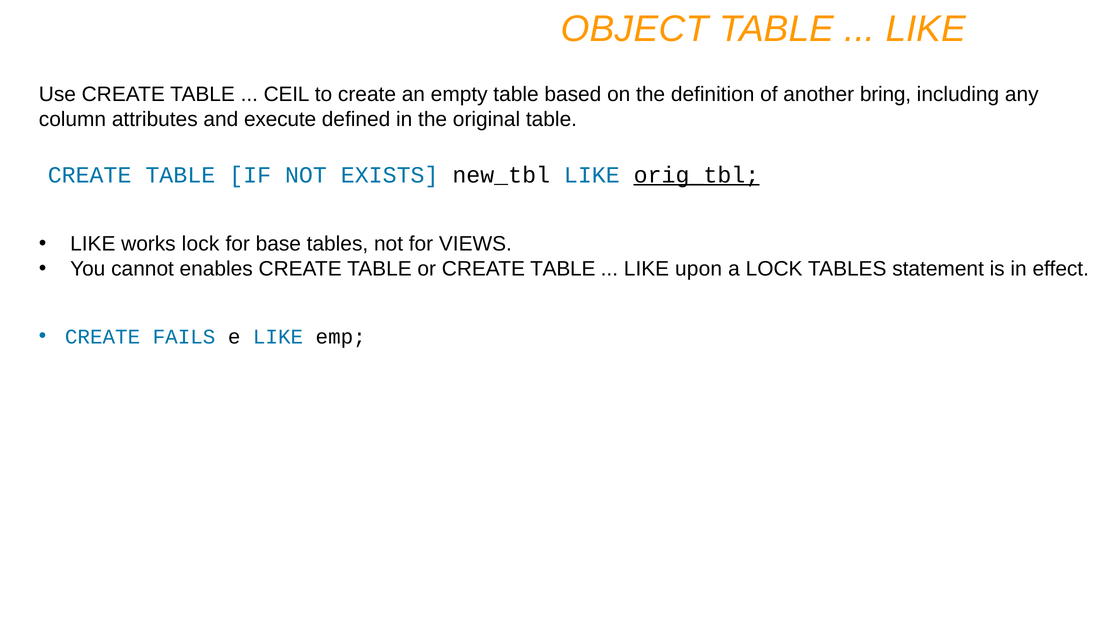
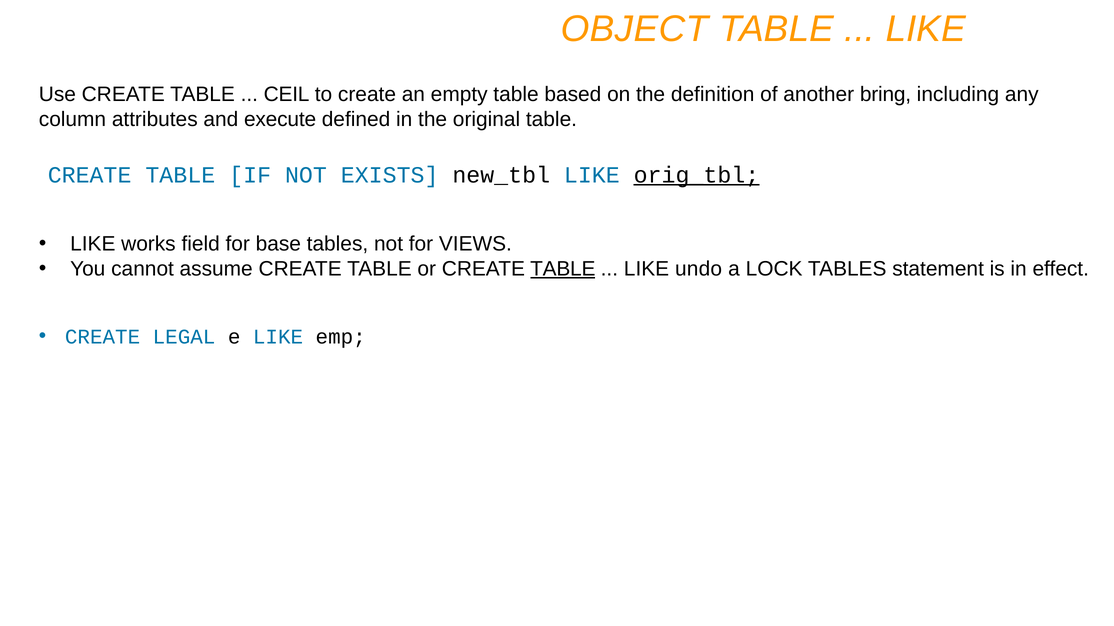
works lock: lock -> field
enables: enables -> assume
TABLE at (563, 269) underline: none -> present
upon: upon -> undo
FAILS: FAILS -> LEGAL
